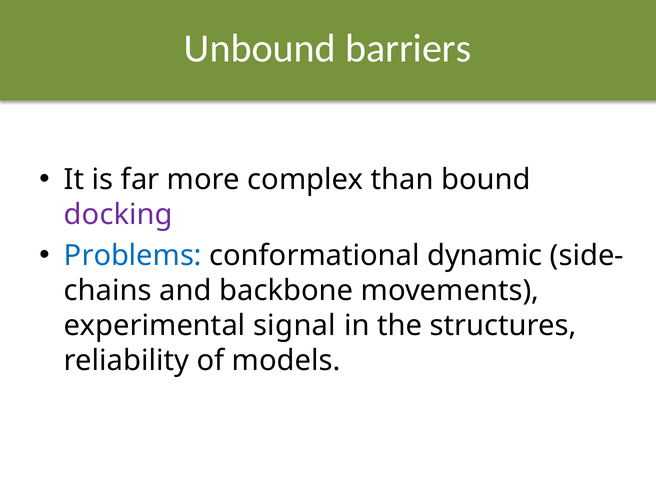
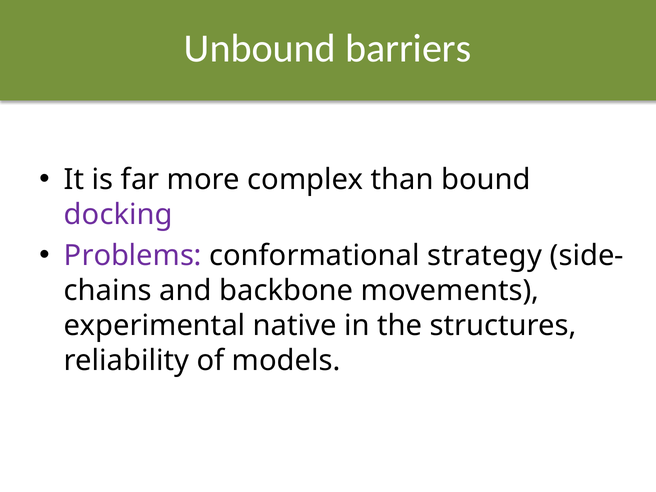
Problems colour: blue -> purple
dynamic: dynamic -> strategy
signal: signal -> native
